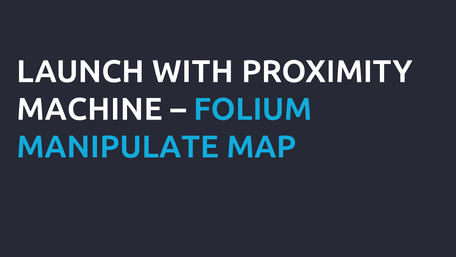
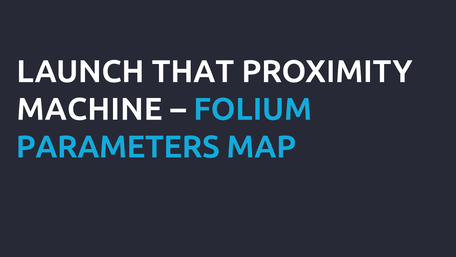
WITH: WITH -> THAT
MANIPULATE: MANIPULATE -> PARAMETERS
